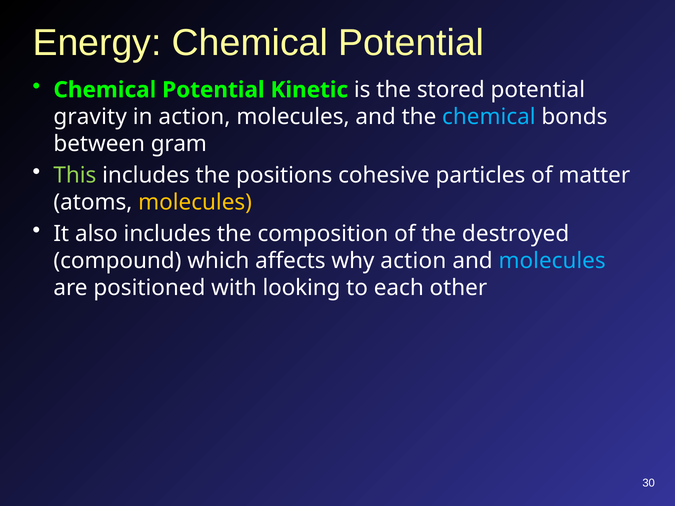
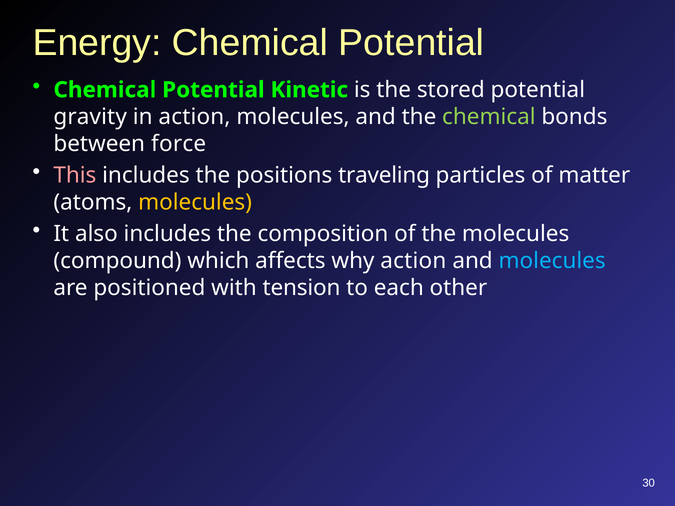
chemical at (489, 117) colour: light blue -> light green
gram: gram -> force
This colour: light green -> pink
cohesive: cohesive -> traveling
the destroyed: destroyed -> molecules
looking: looking -> tension
